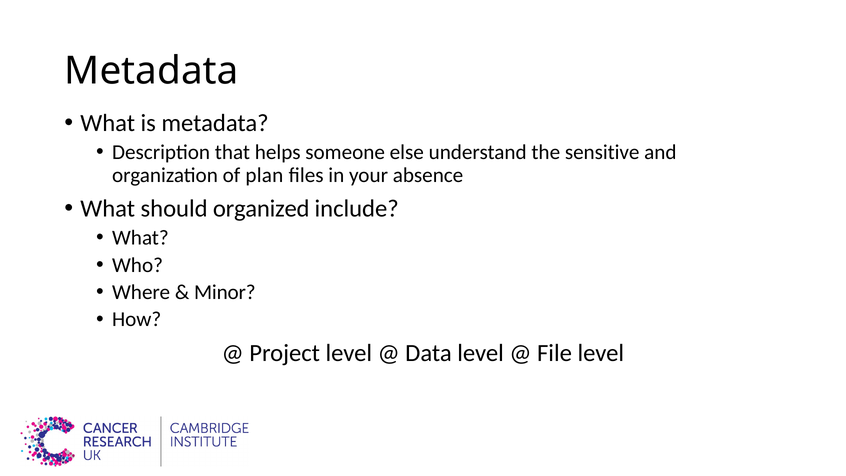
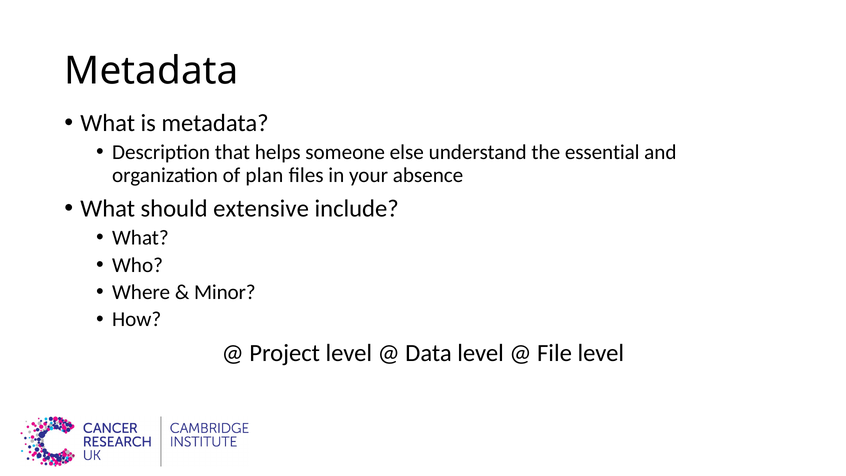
sensitive: sensitive -> essential
organized: organized -> extensive
